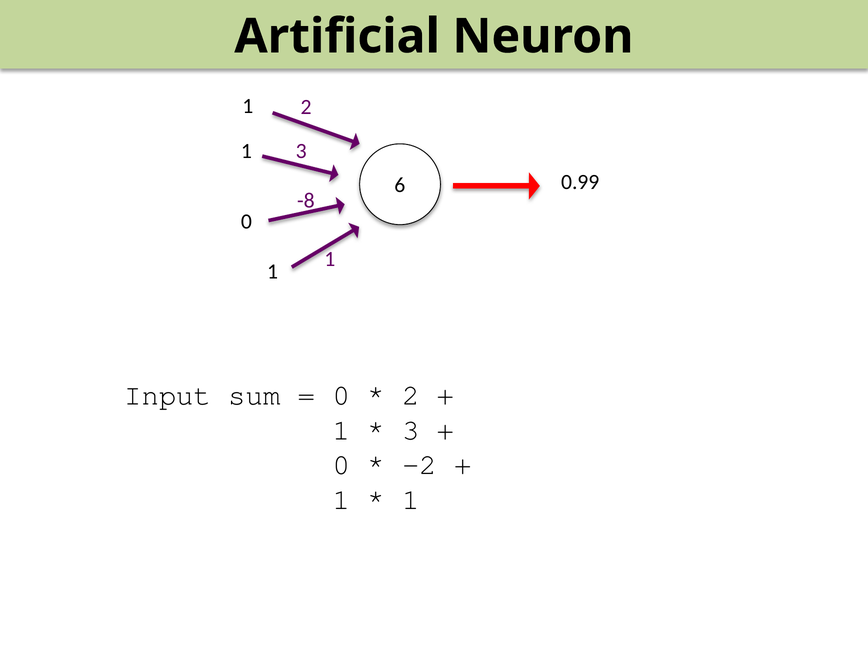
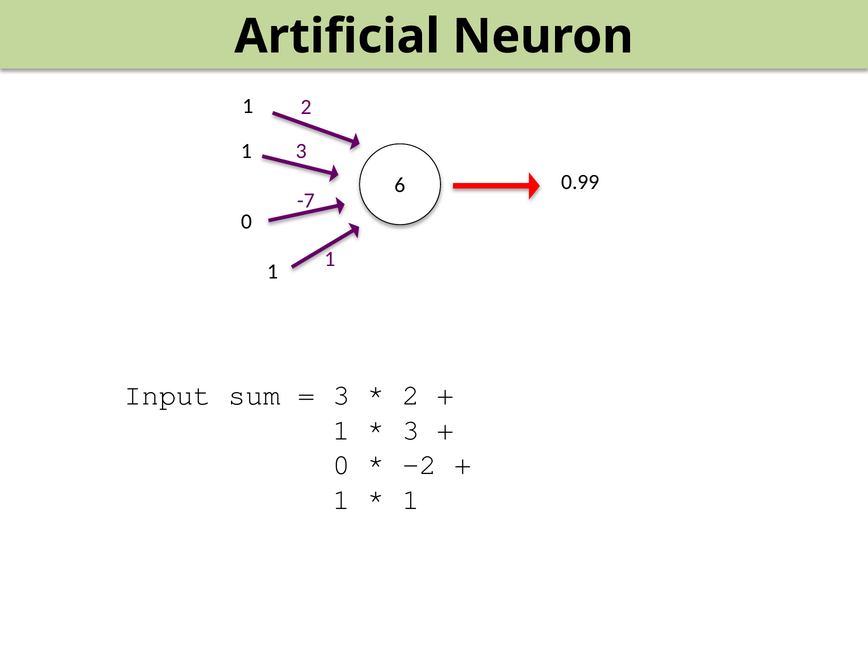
-8: -8 -> -7
0 at (341, 395): 0 -> 3
